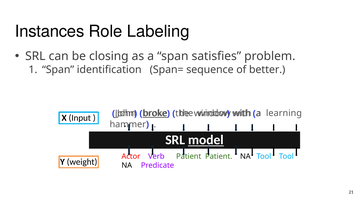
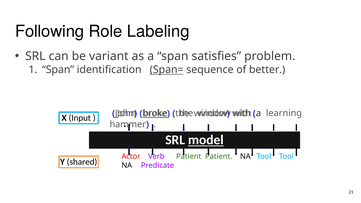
Instances: Instances -> Following
closing: closing -> variant
Span= underline: none -> present
weight: weight -> shared
